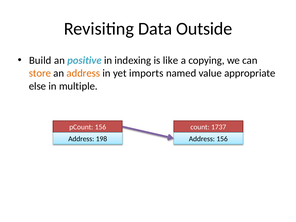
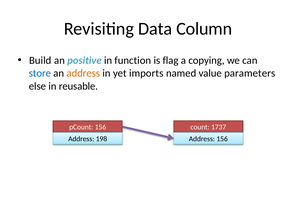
Outside: Outside -> Column
indexing: indexing -> function
like: like -> flag
store colour: orange -> blue
appropriate: appropriate -> parameters
multiple: multiple -> reusable
